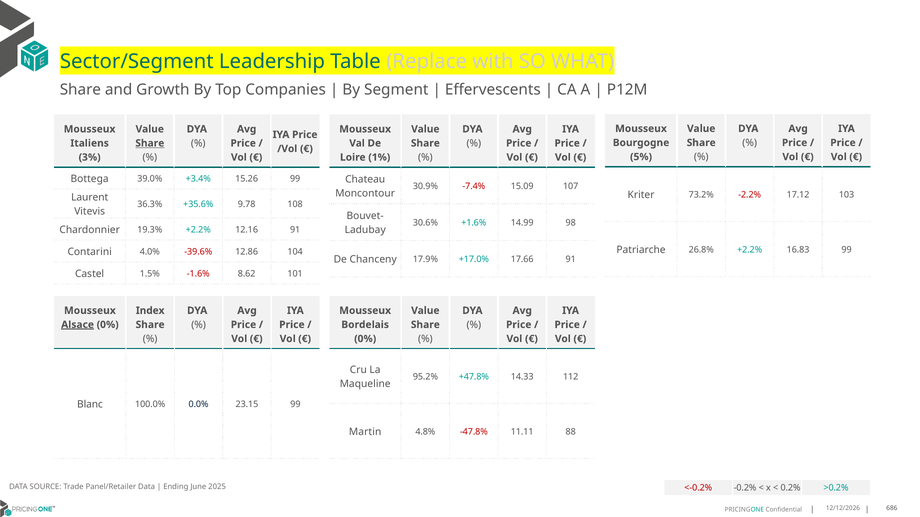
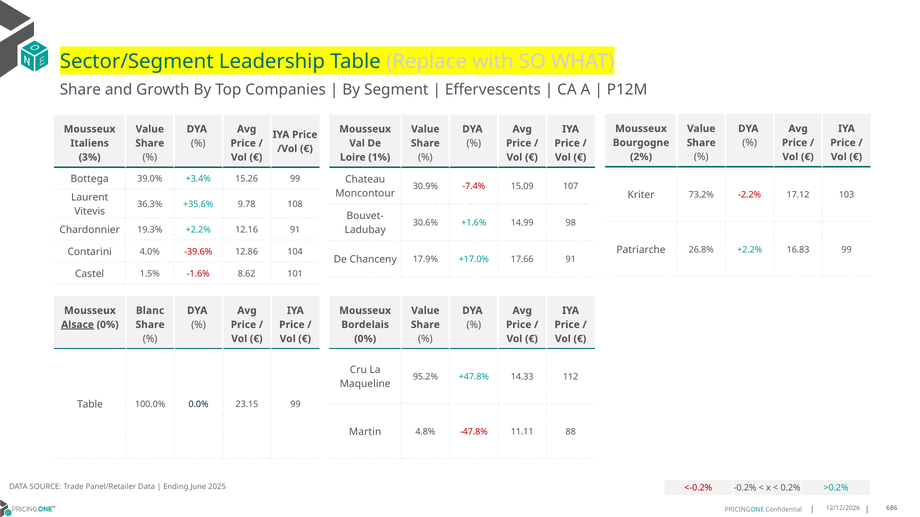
Share at (150, 143) underline: present -> none
5%: 5% -> 2%
Index: Index -> Blanc
Blanc at (90, 405): Blanc -> Table
